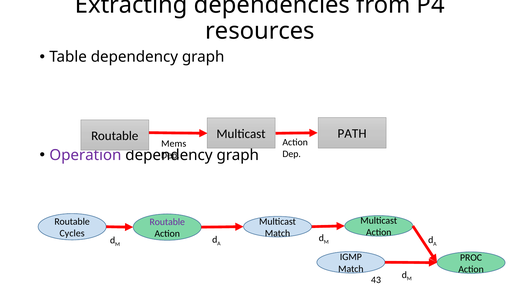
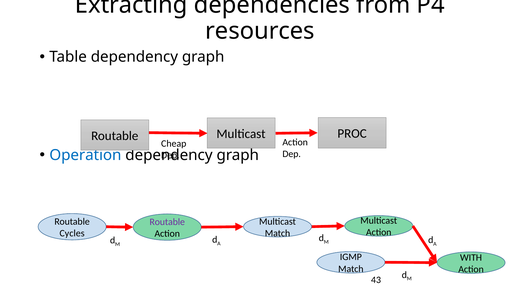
PATH: PATH -> PROC
Mems: Mems -> Cheap
Operation colour: purple -> blue
PROC: PROC -> WITH
